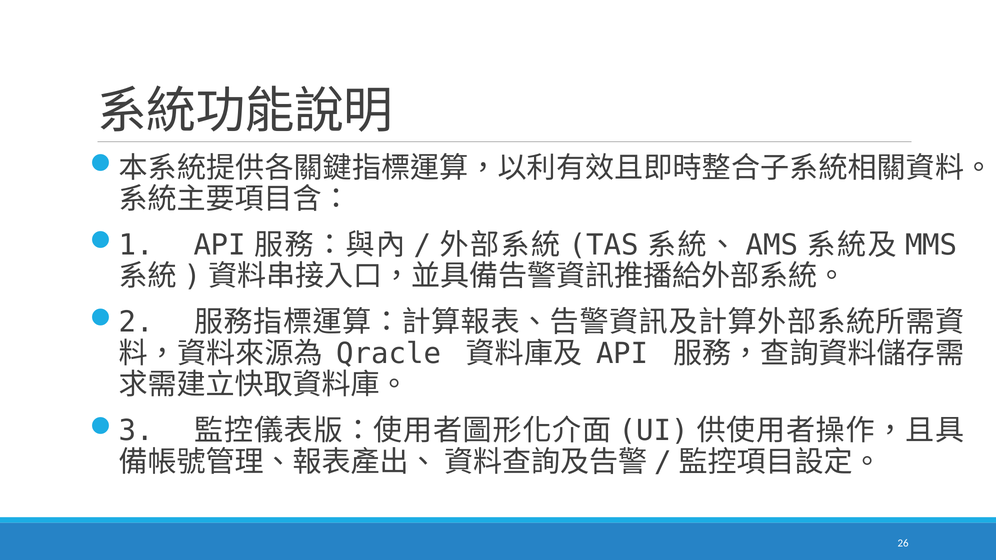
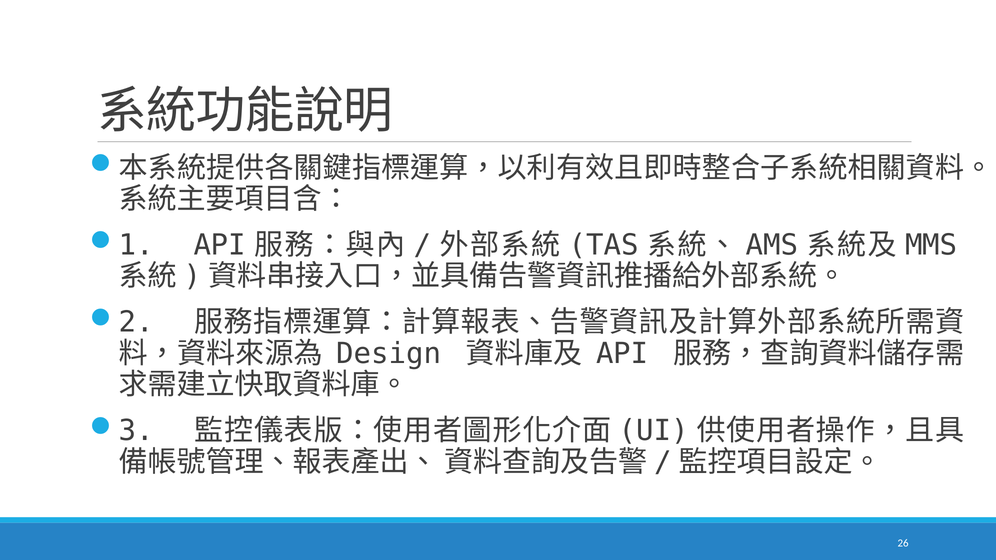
Qracle: Qracle -> Design
